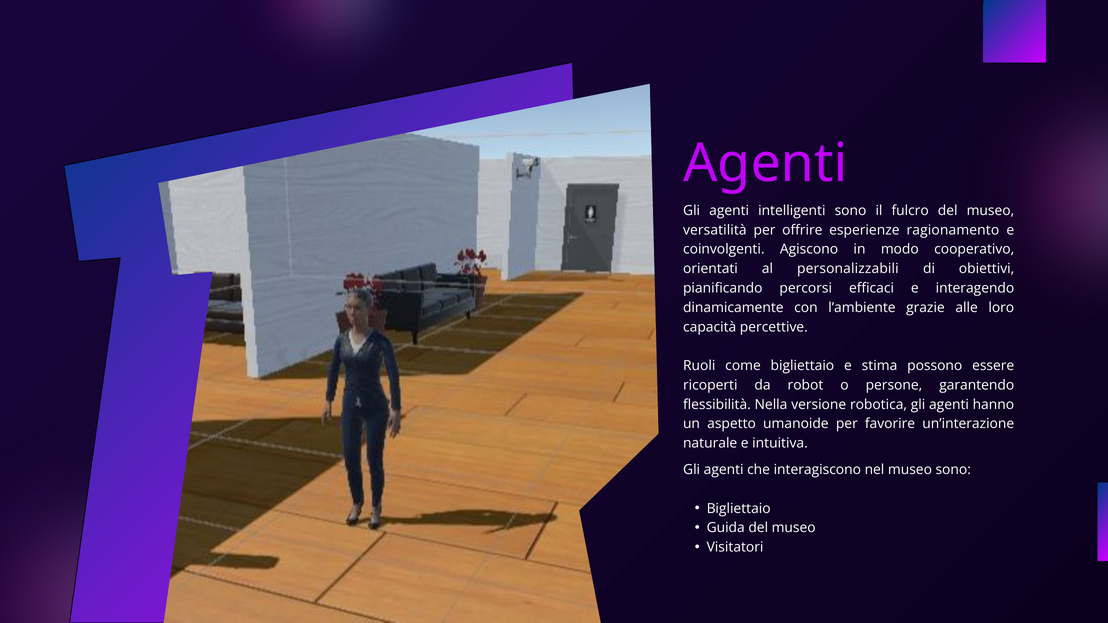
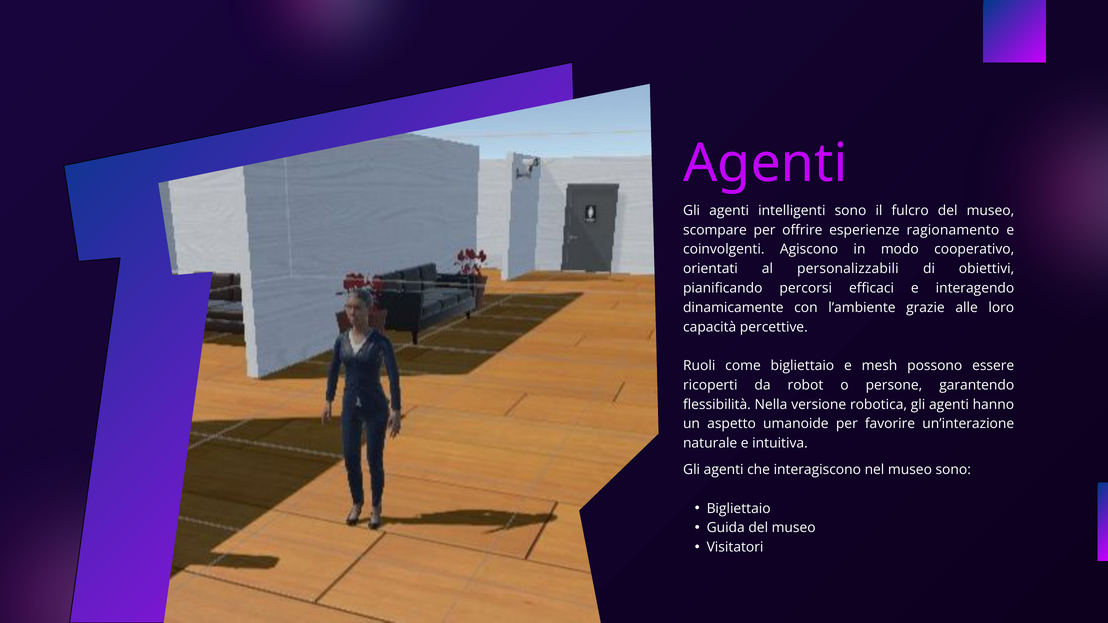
versatilità: versatilità -> scompare
stima: stima -> mesh
